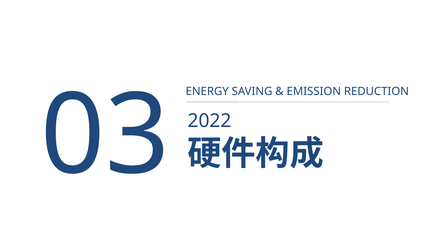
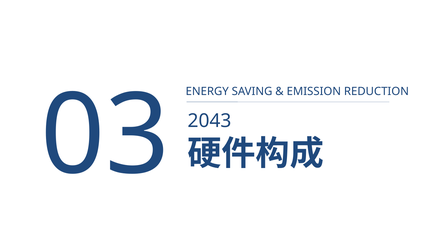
2022: 2022 -> 2043
